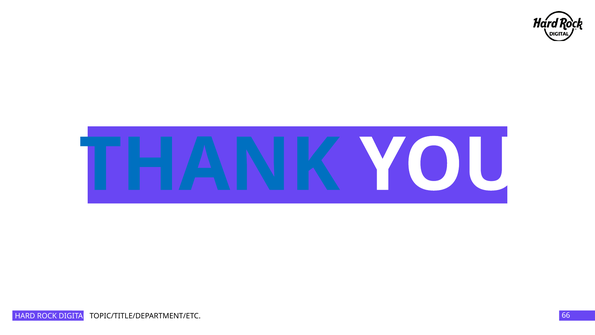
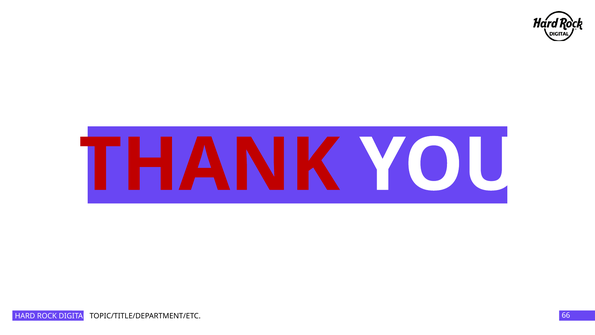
THANK colour: blue -> red
